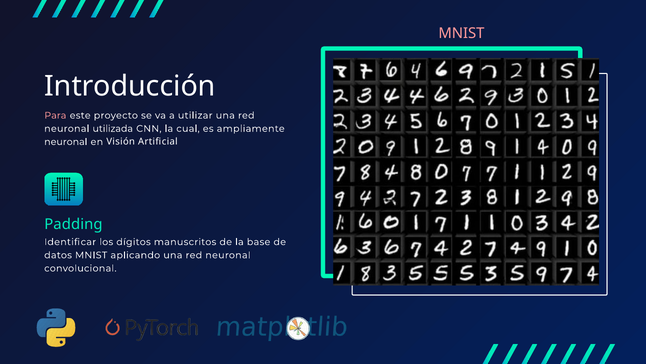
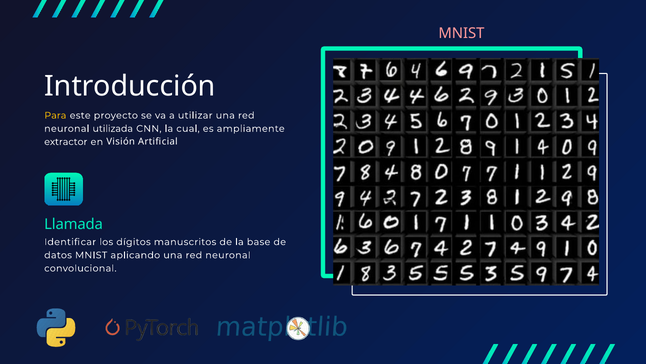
Para colour: pink -> yellow
neuronal at (66, 142): neuronal -> extractor
Padding: Padding -> Llamada
